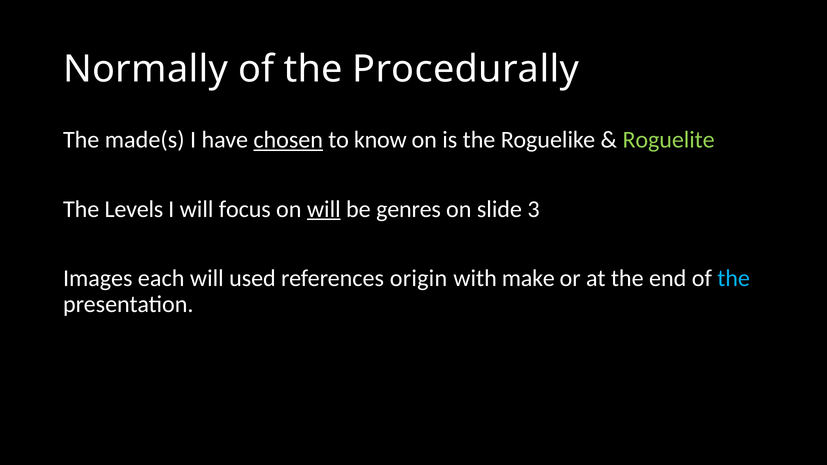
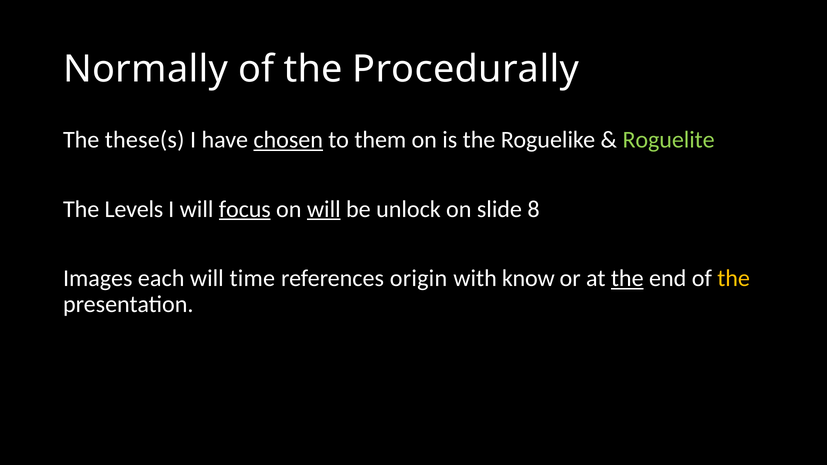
made(s: made(s -> these(s
know: know -> them
focus underline: none -> present
genres: genres -> unlock
3: 3 -> 8
used: used -> time
make: make -> know
the at (627, 279) underline: none -> present
the at (734, 279) colour: light blue -> yellow
